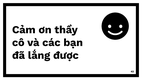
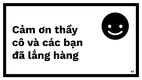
được: được -> hàng
